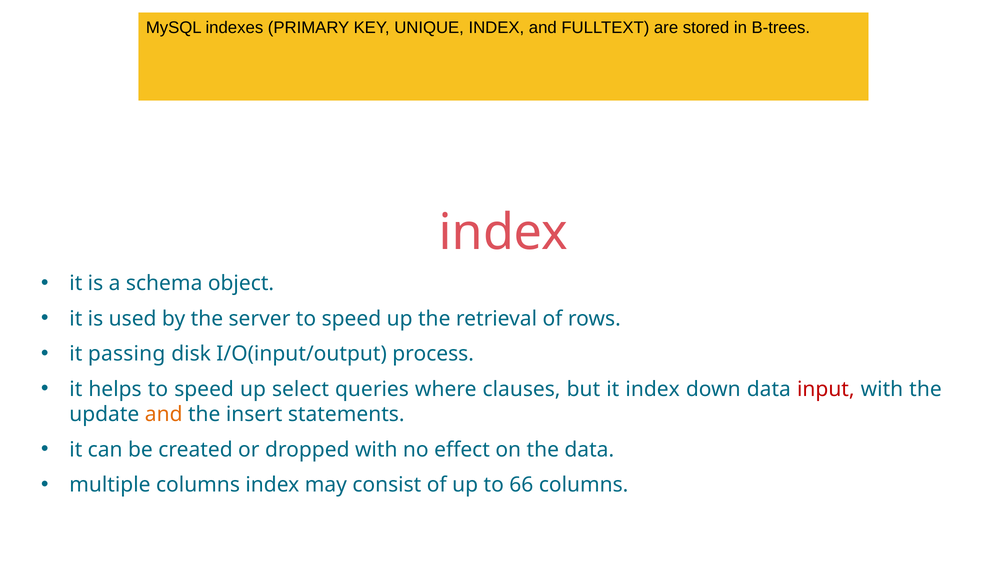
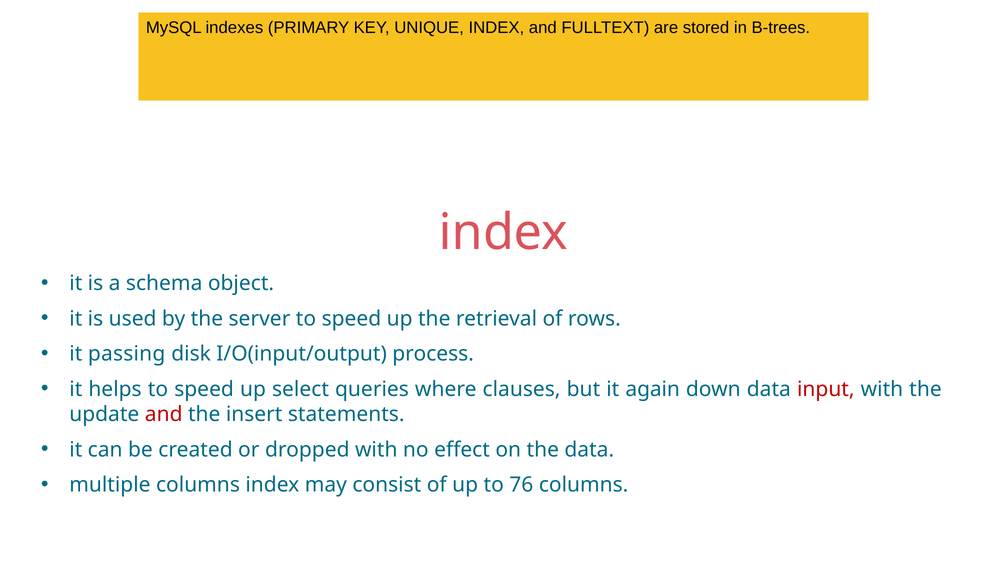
it index: index -> again
and at (164, 414) colour: orange -> red
66: 66 -> 76
